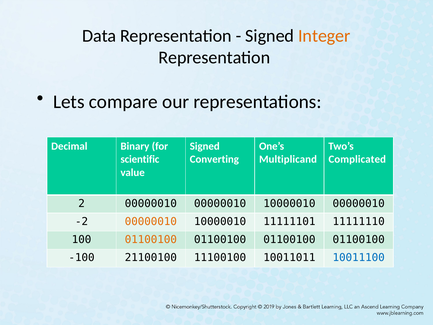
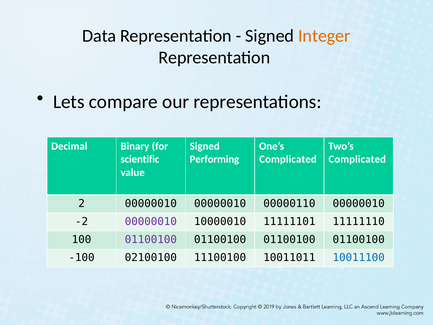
Converting: Converting -> Performing
Multiplicand at (288, 159): Multiplicand -> Complicated
00000010 00000010 10000010: 10000010 -> 00000110
00000010 at (151, 222) colour: orange -> purple
01100100 at (151, 240) colour: orange -> purple
21100100: 21100100 -> 02100100
